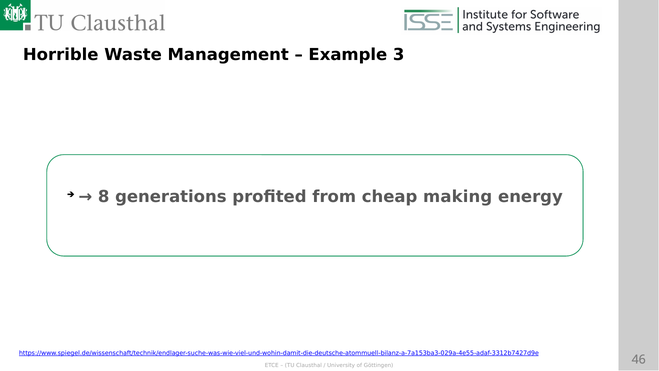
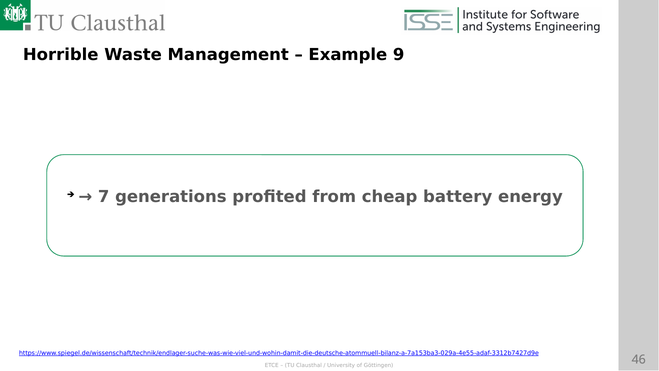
3: 3 -> 9
8: 8 -> 7
making: making -> battery
